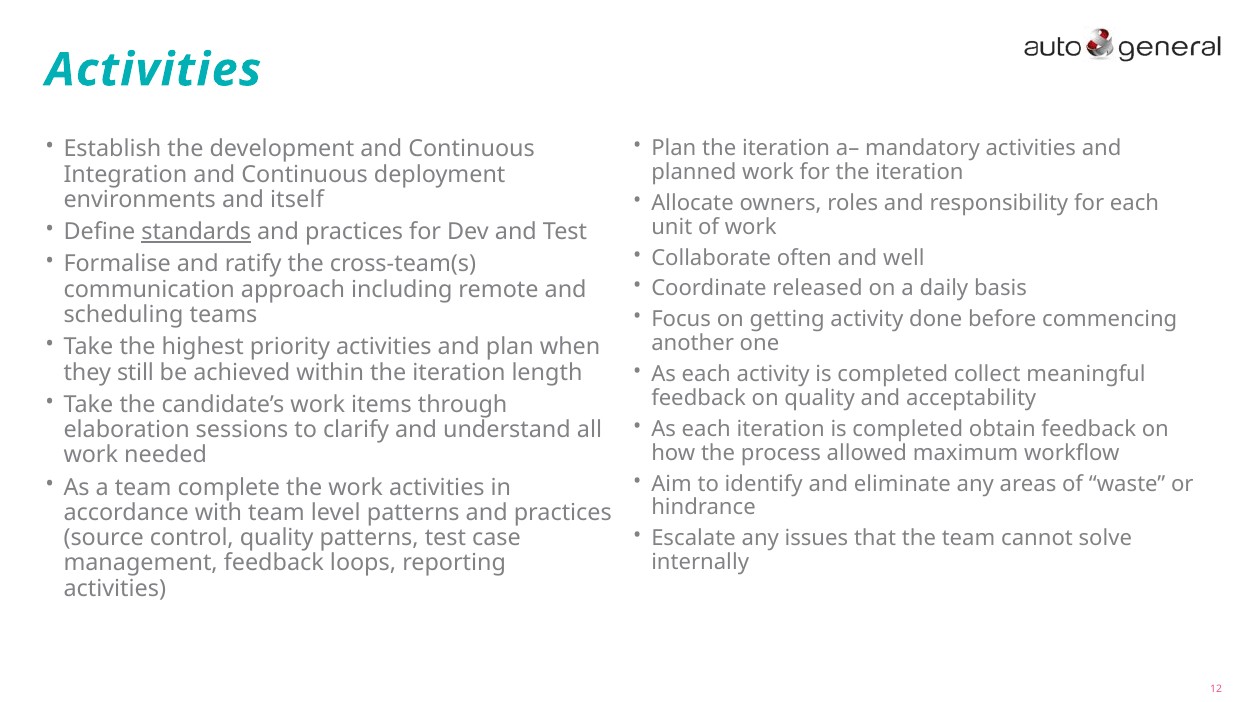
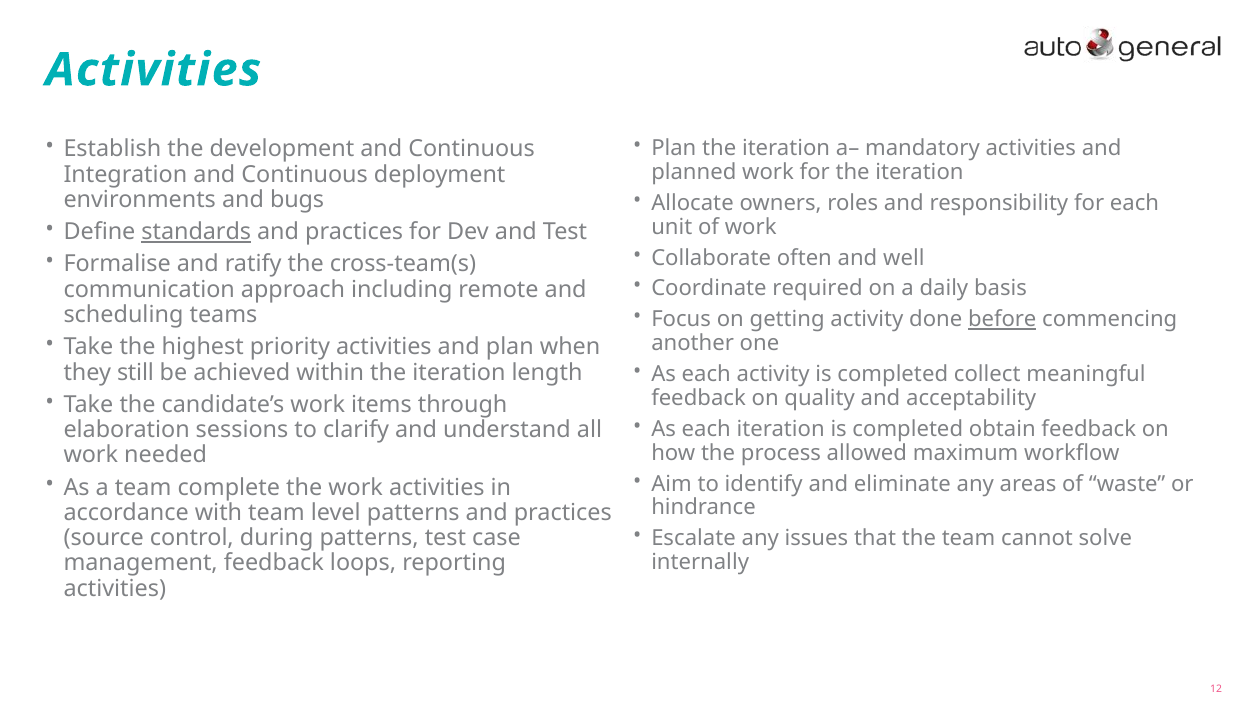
itself: itself -> bugs
released: released -> required
before underline: none -> present
control quality: quality -> during
